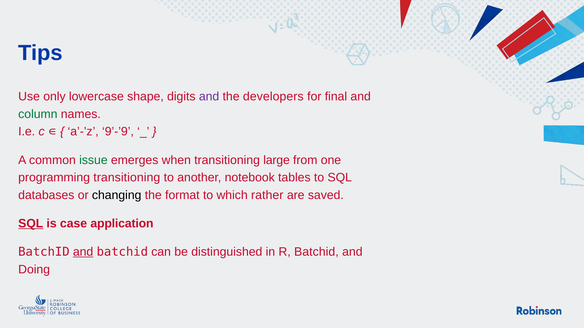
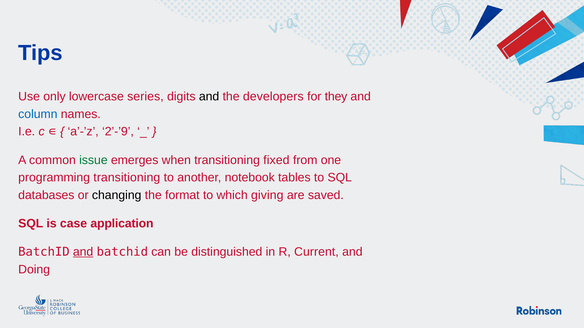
shape: shape -> series
and at (209, 97) colour: purple -> black
final: final -> they
column colour: green -> blue
9’-’9: 9’-’9 -> 2’-’9
large: large -> fixed
rather: rather -> giving
SQL at (31, 224) underline: present -> none
R Batchid: Batchid -> Current
